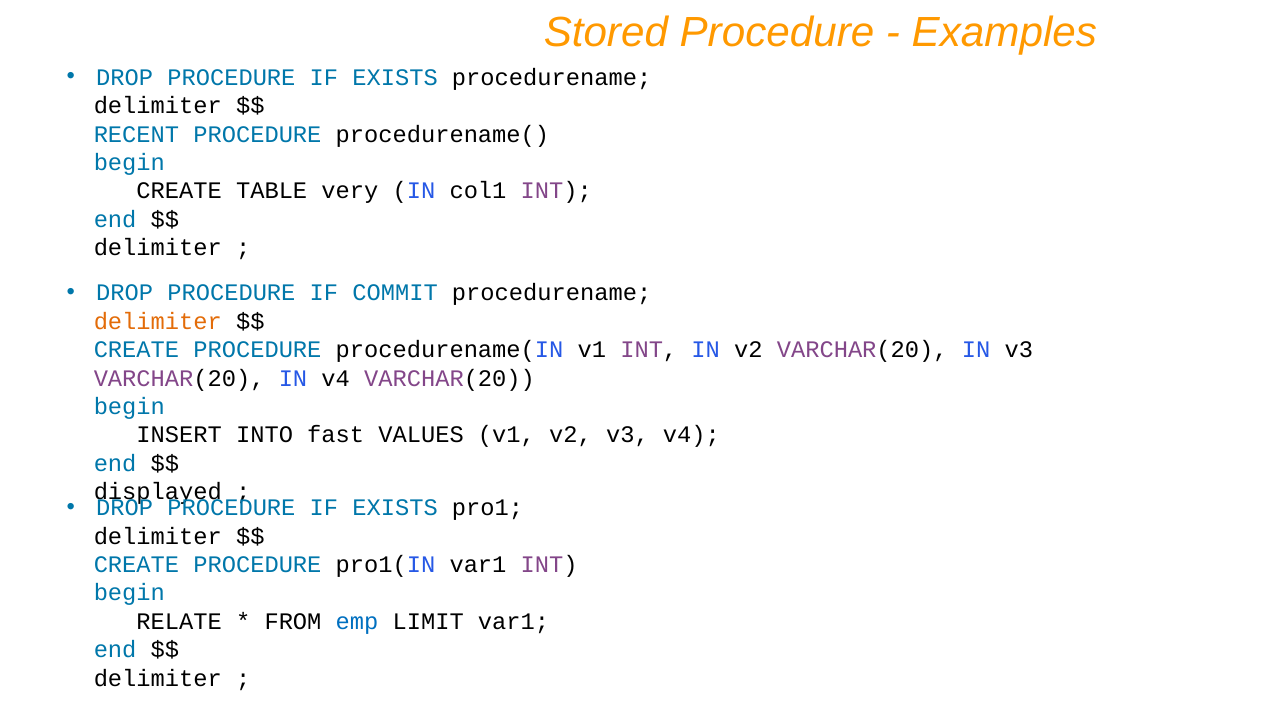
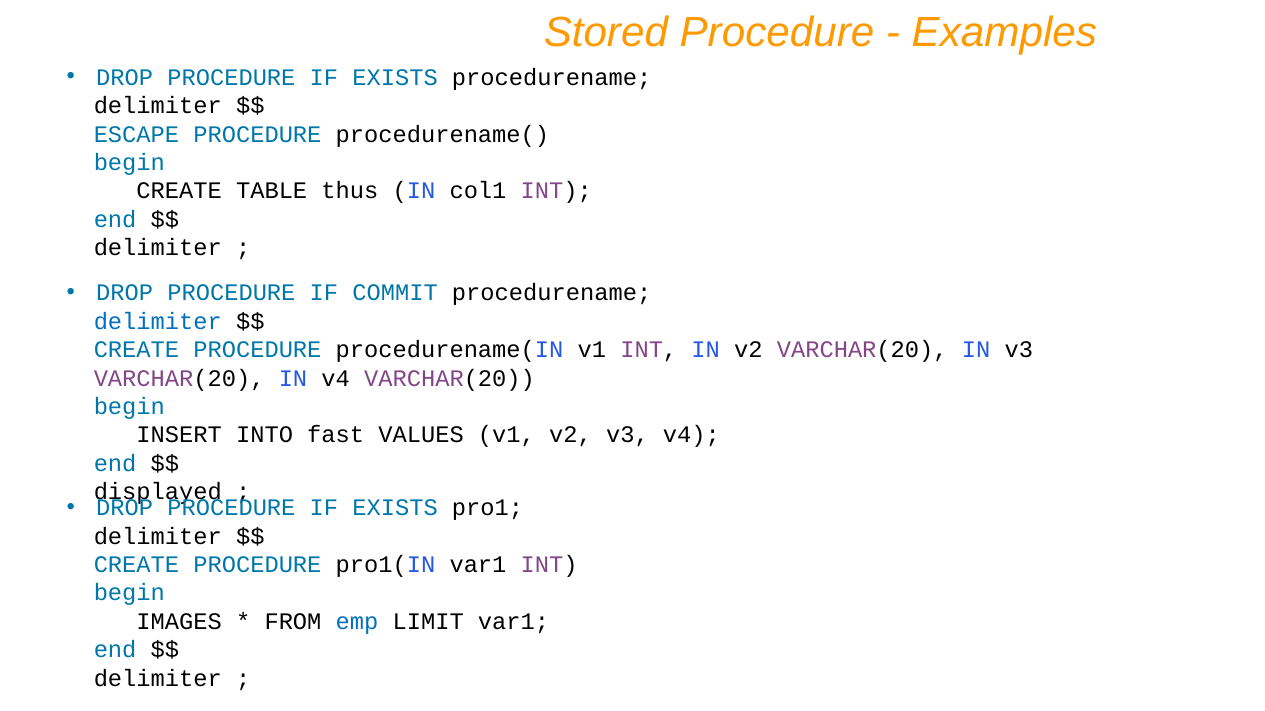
RECENT: RECENT -> ESCAPE
very: very -> thus
delimiter at (158, 322) colour: orange -> blue
RELATE: RELATE -> IMAGES
